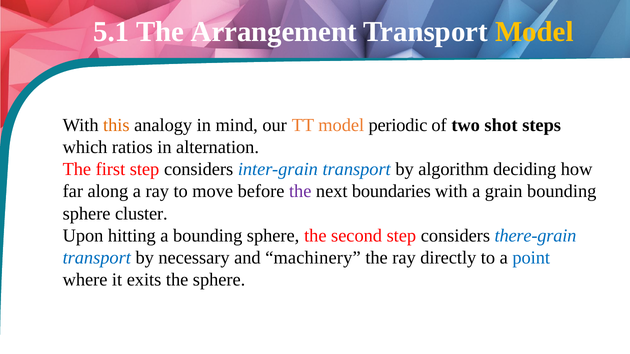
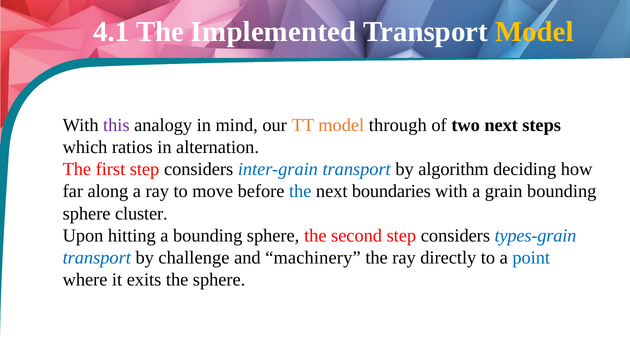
5.1: 5.1 -> 4.1
Arrangement: Arrangement -> Implemented
this colour: orange -> purple
periodic: periodic -> through
two shot: shot -> next
the at (300, 192) colour: purple -> blue
there-grain: there-grain -> types-grain
necessary: necessary -> challenge
